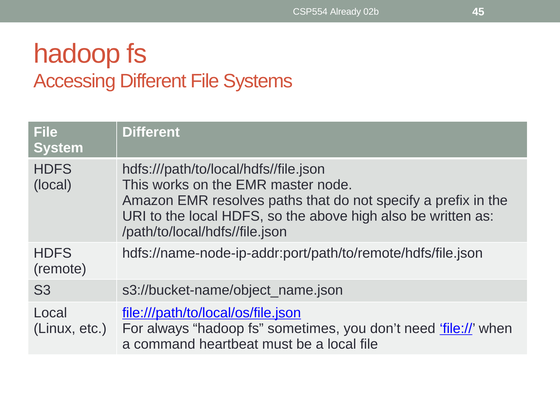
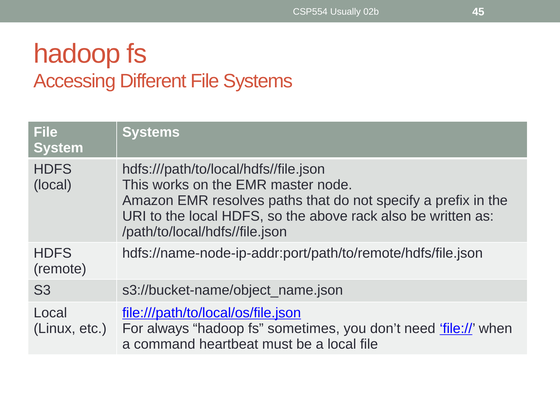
Already: Already -> Usually
Different at (151, 132): Different -> Systems
high: high -> rack
